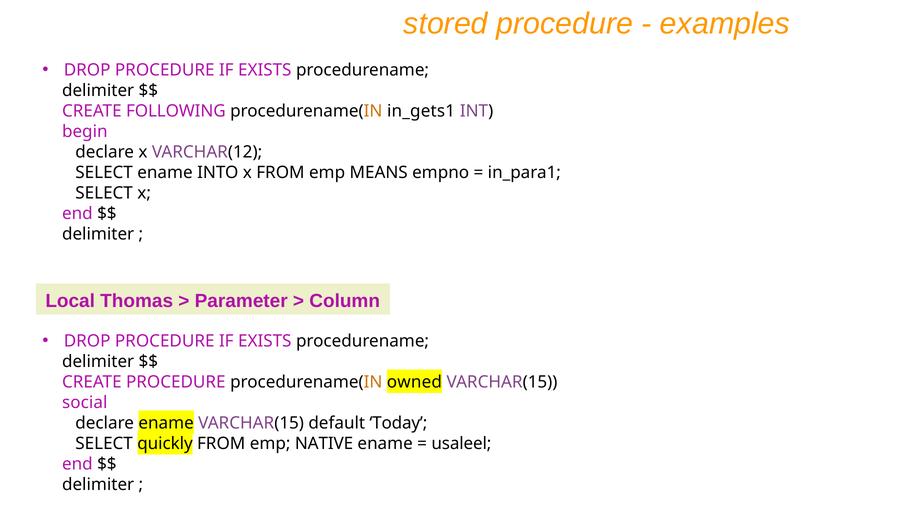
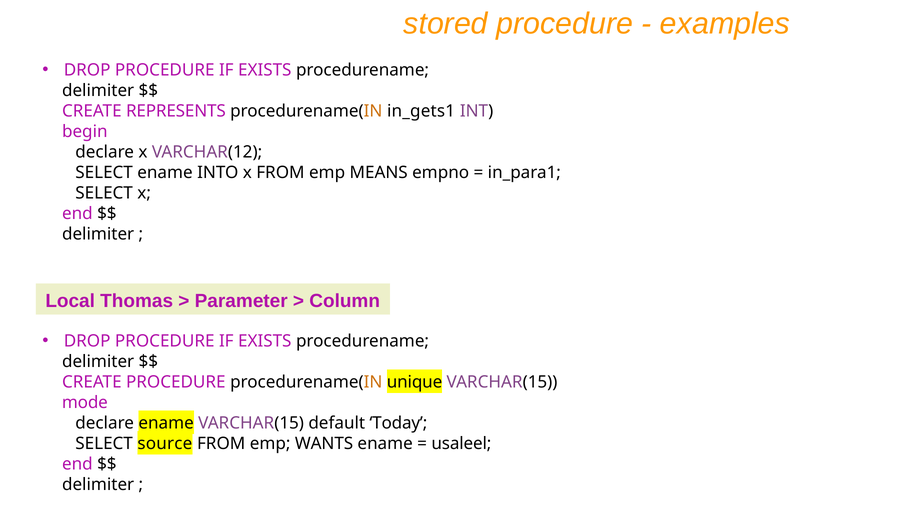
FOLLOWING: FOLLOWING -> REPRESENTS
owned: owned -> unique
social: social -> mode
quickly: quickly -> source
NATIVE: NATIVE -> WANTS
